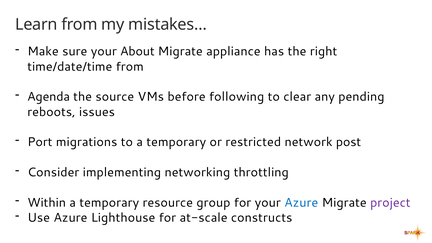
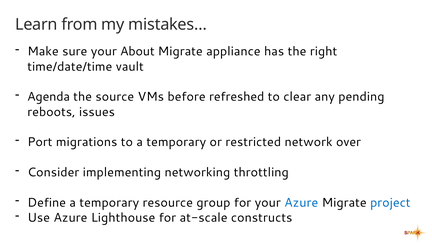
time/date/time from: from -> vault
following: following -> refreshed
post: post -> over
Within: Within -> Define
project colour: purple -> blue
